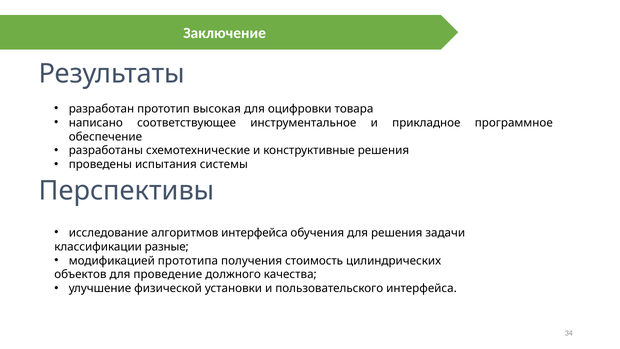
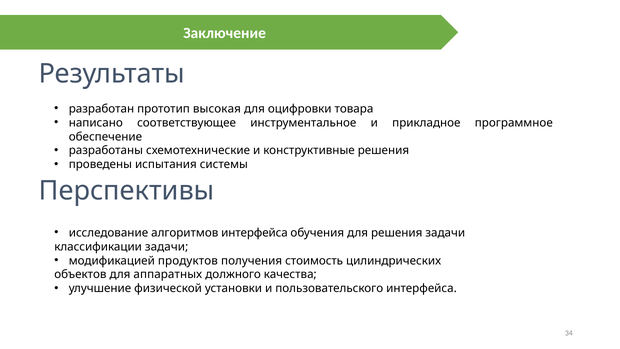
классификации разные: разные -> задачи
прототипа: прототипа -> продуктов
проведение: проведение -> аппаратных
